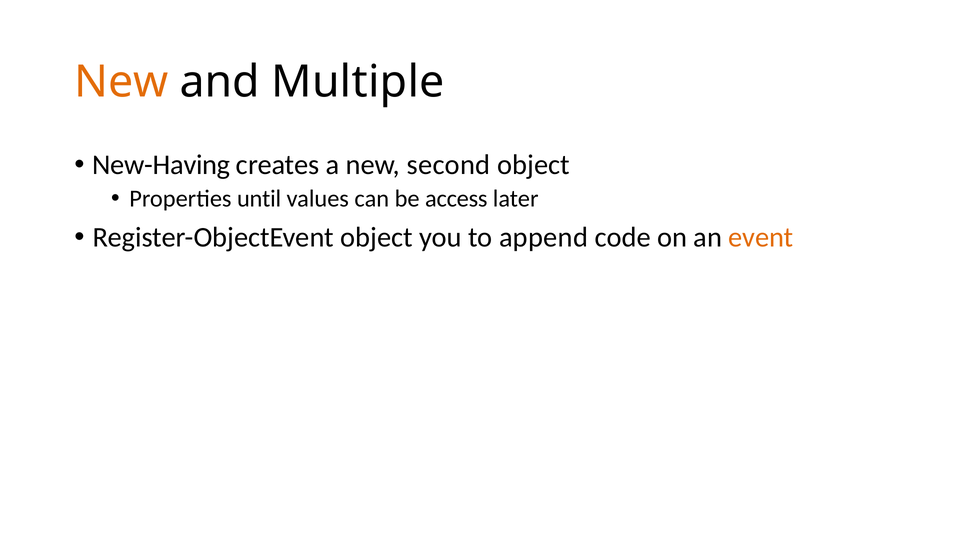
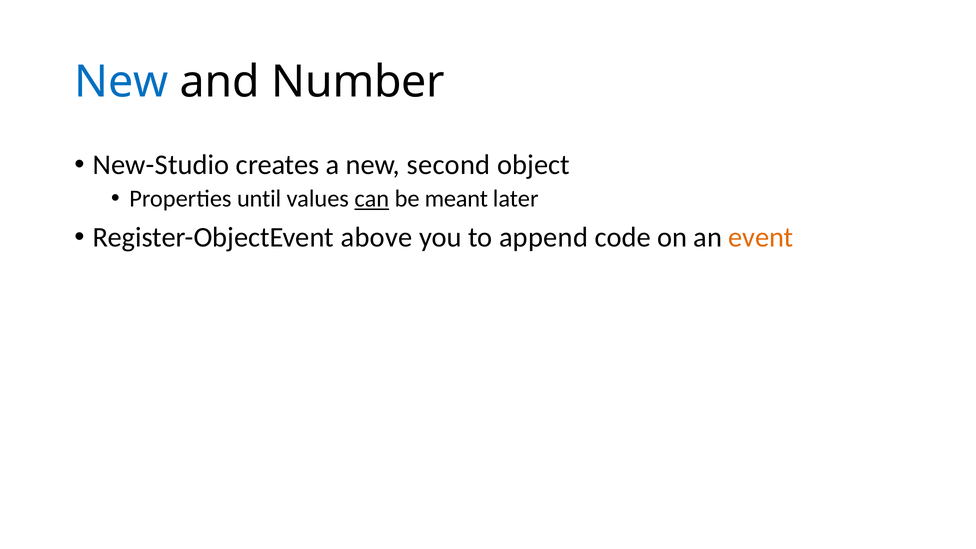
New at (121, 82) colour: orange -> blue
Multiple: Multiple -> Number
New-Having: New-Having -> New-Studio
can underline: none -> present
access: access -> meant
Register-ObjectEvent object: object -> above
